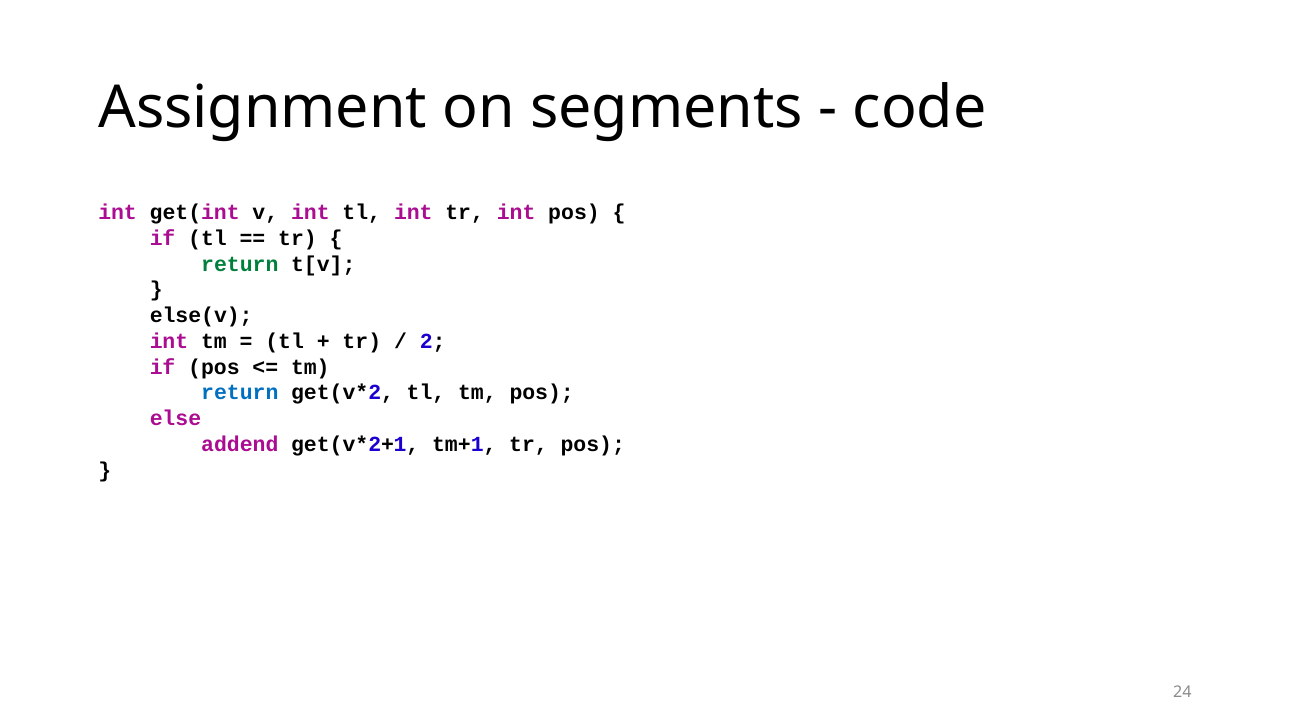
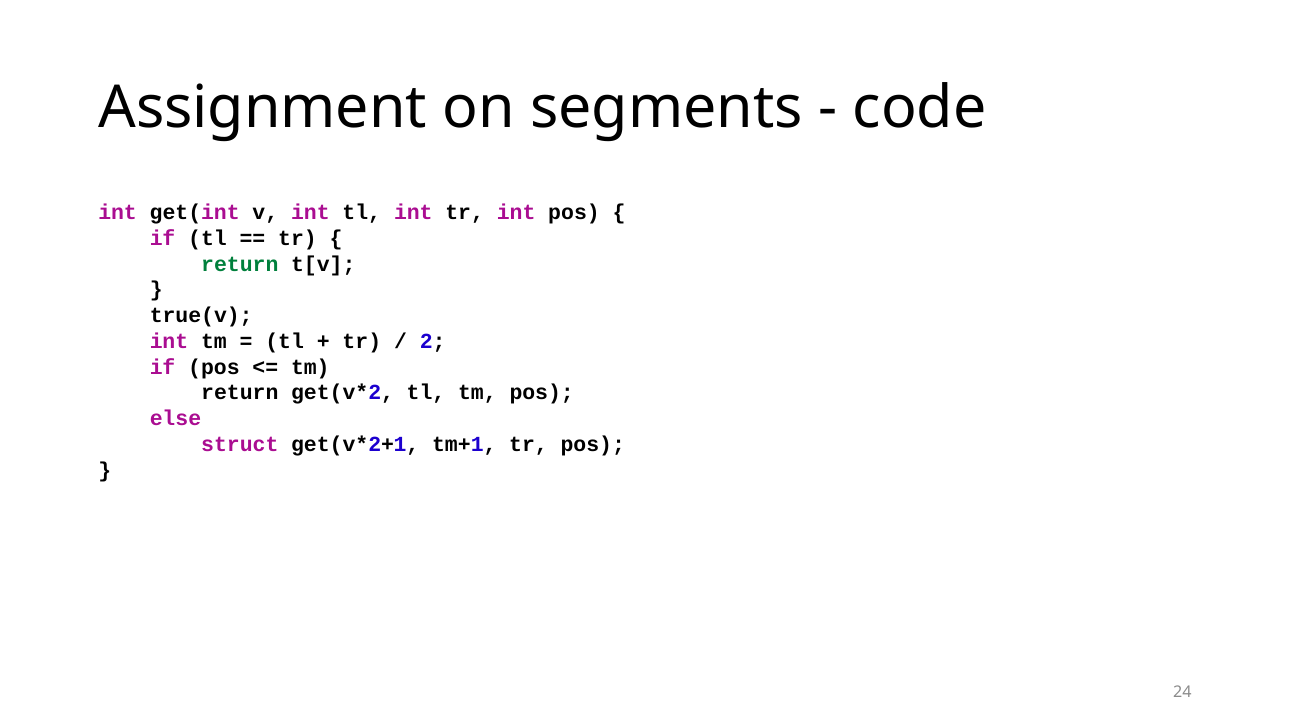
else(v: else(v -> true(v
return at (240, 393) colour: blue -> black
addend: addend -> struct
